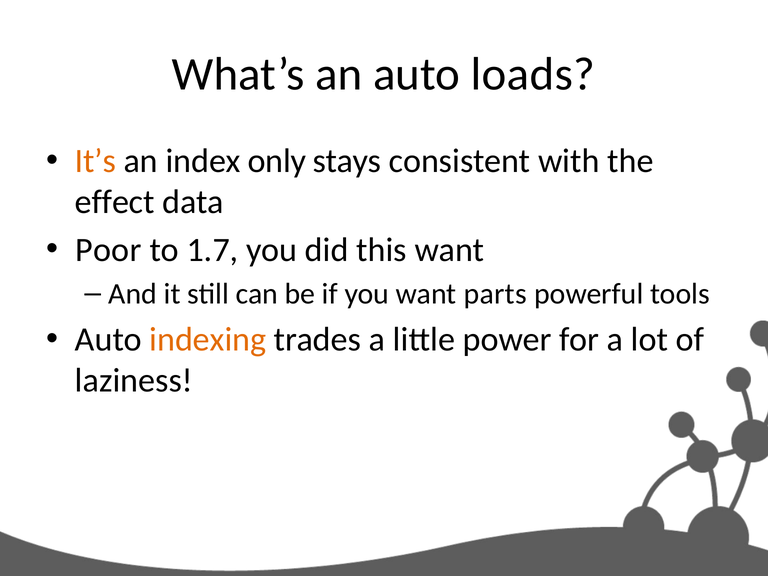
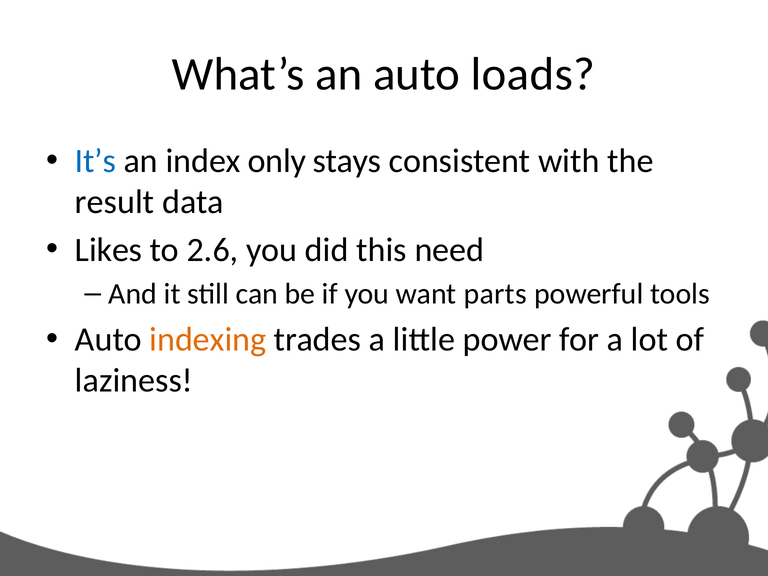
It’s colour: orange -> blue
effect: effect -> result
Poor: Poor -> Likes
1.7: 1.7 -> 2.6
this want: want -> need
